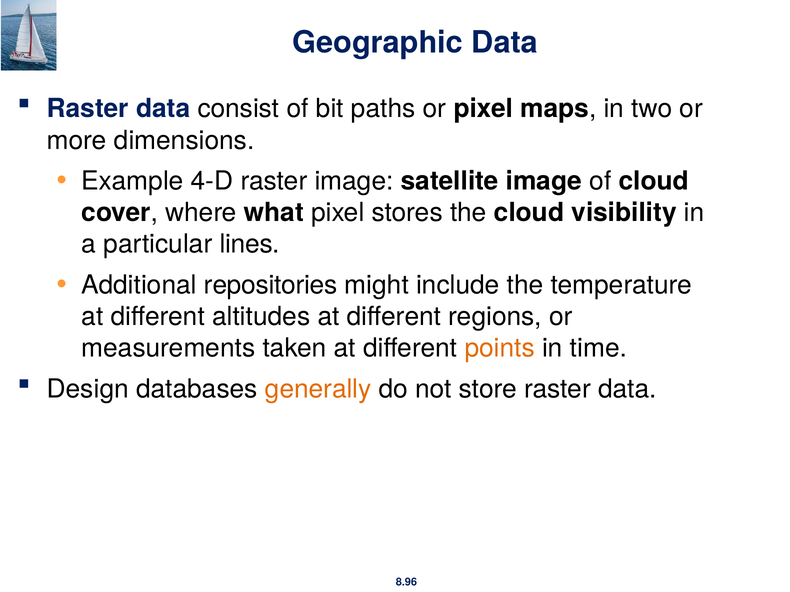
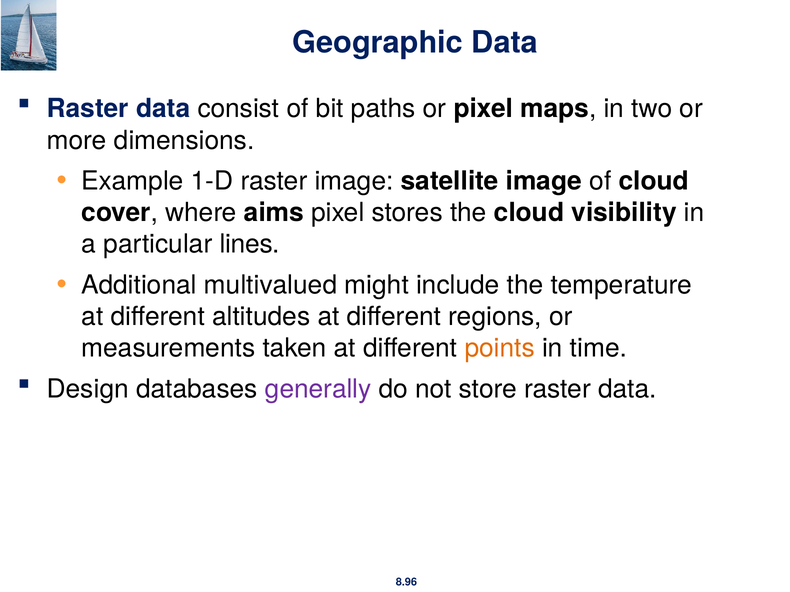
4-D: 4-D -> 1-D
what: what -> aims
repositories: repositories -> multivalued
generally colour: orange -> purple
